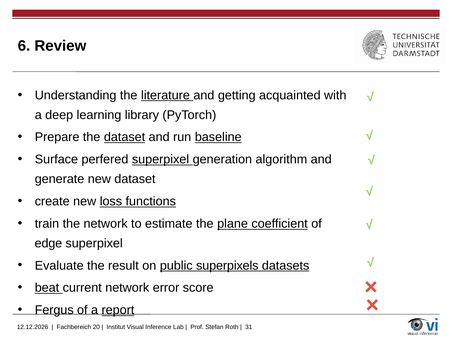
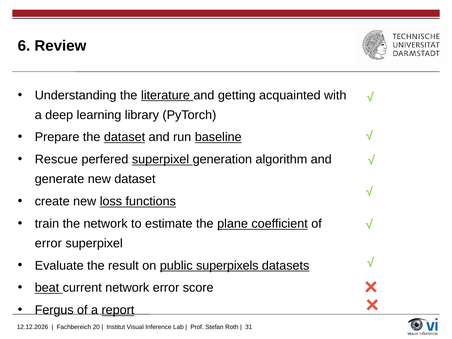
Surface: Surface -> Rescue
edge at (48, 243): edge -> error
